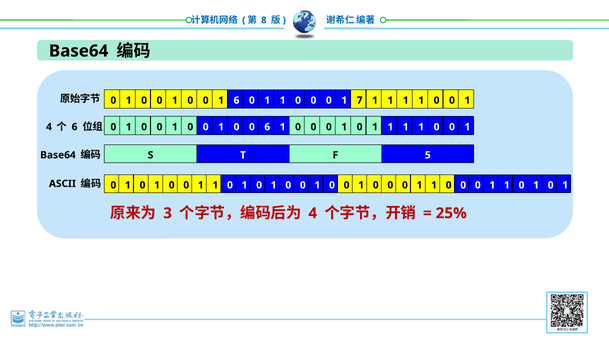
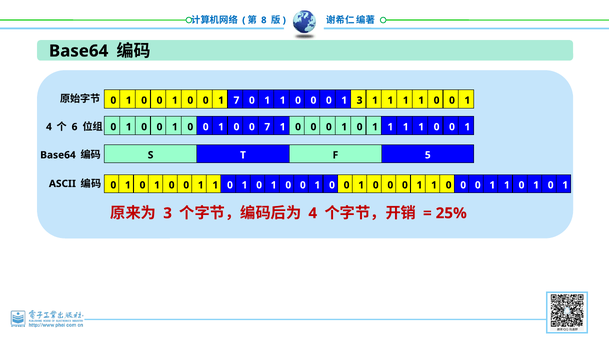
1 6: 6 -> 7
1 7: 7 -> 3
0 6: 6 -> 7
